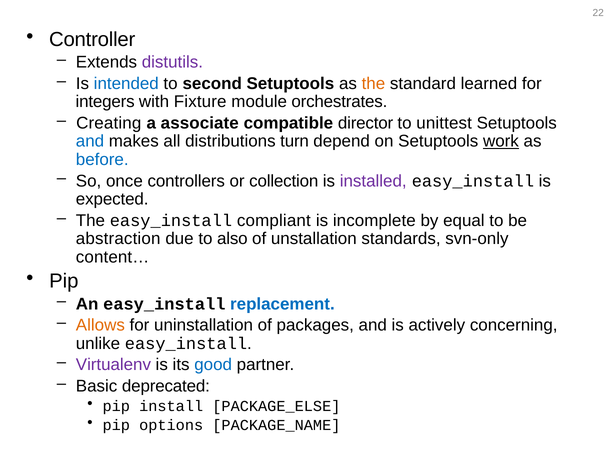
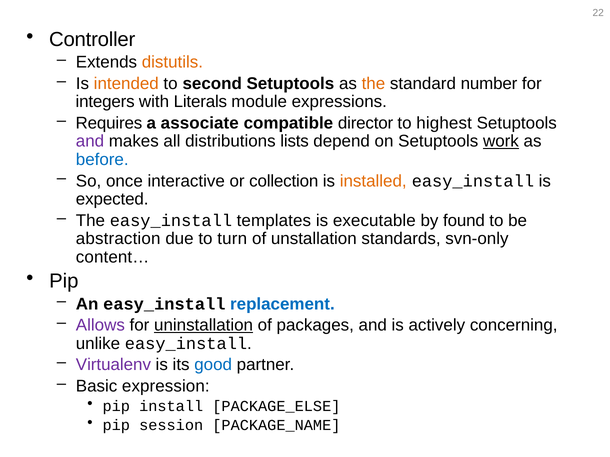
distutils colour: purple -> orange
intended colour: blue -> orange
learned: learned -> number
Fixture: Fixture -> Literals
orchestrates: orchestrates -> expressions
Creating: Creating -> Requires
unittest: unittest -> highest
and at (90, 142) colour: blue -> purple
turn: turn -> lists
controllers: controllers -> interactive
installed colour: purple -> orange
compliant: compliant -> templates
incomplete: incomplete -> executable
equal: equal -> found
also: also -> turn
Allows colour: orange -> purple
uninstallation underline: none -> present
deprecated: deprecated -> expression
options: options -> session
